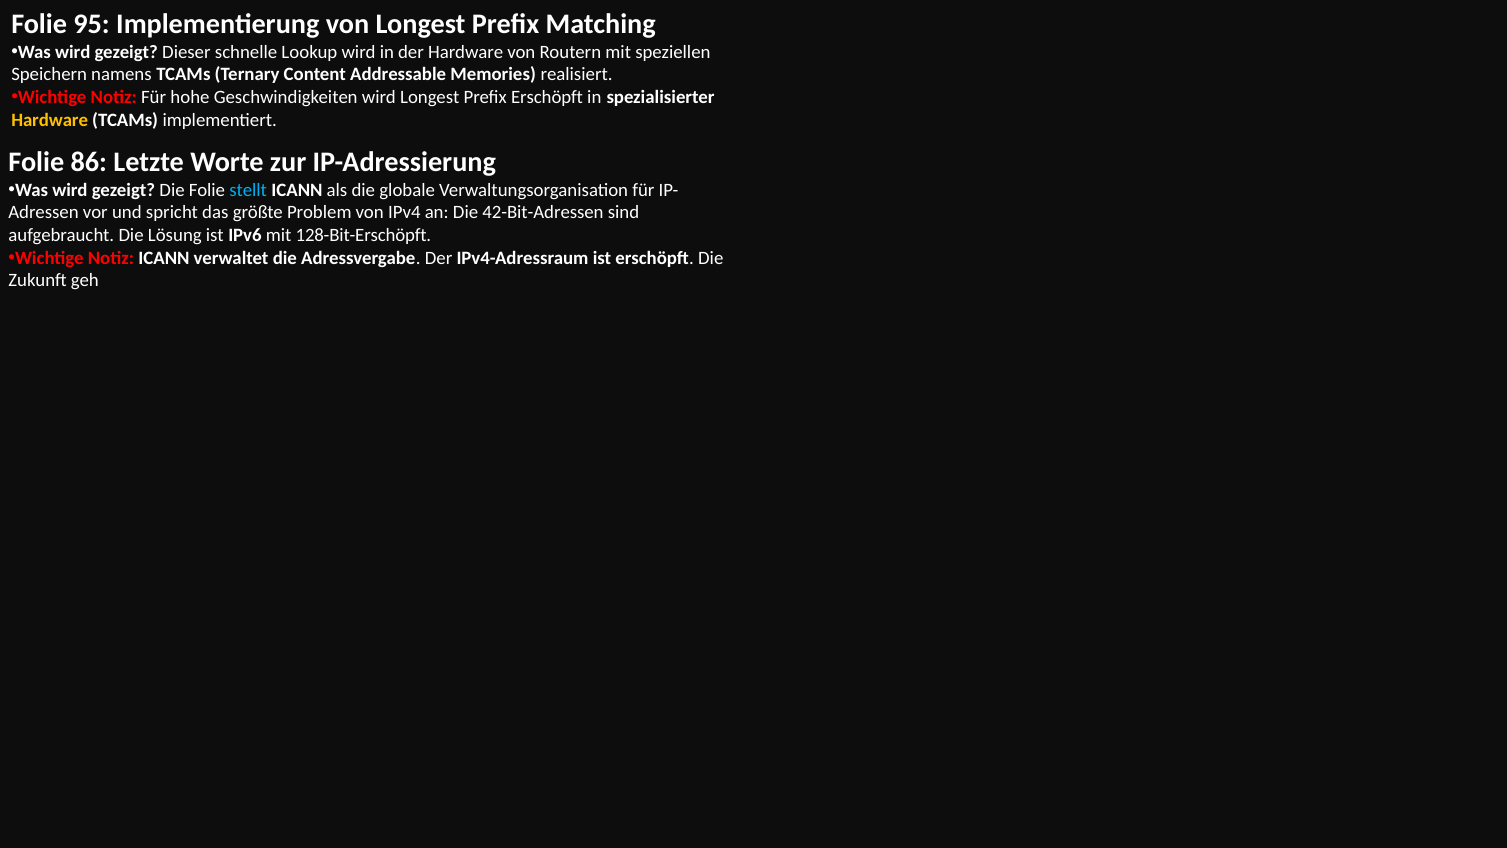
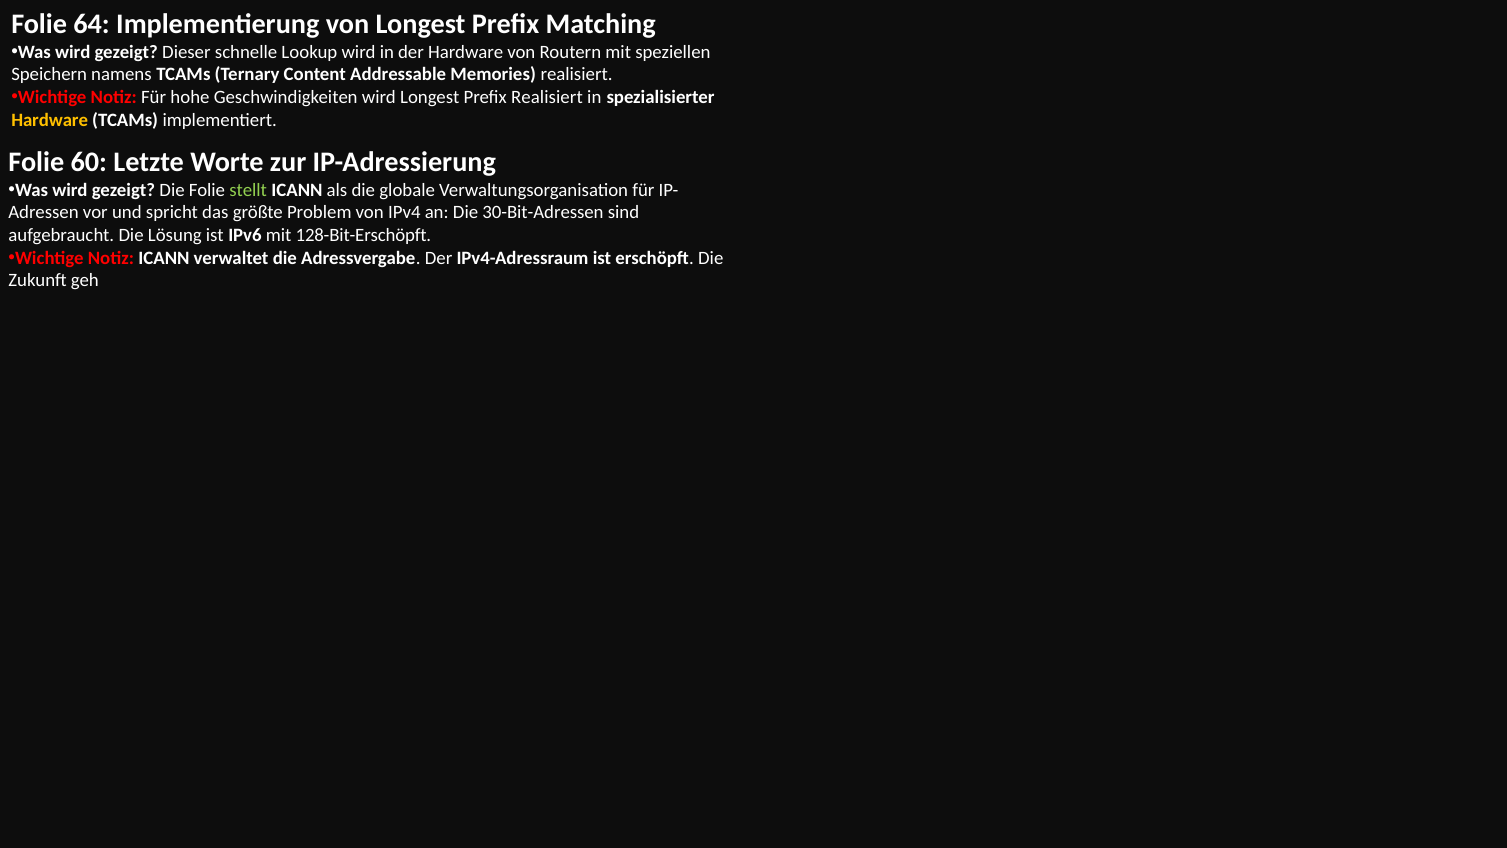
95: 95 -> 64
Prefix Erschöpft: Erschöpft -> Realisiert
86: 86 -> 60
stellt colour: light blue -> light green
42-Bit-Adressen: 42-Bit-Adressen -> 30-Bit-Adressen
